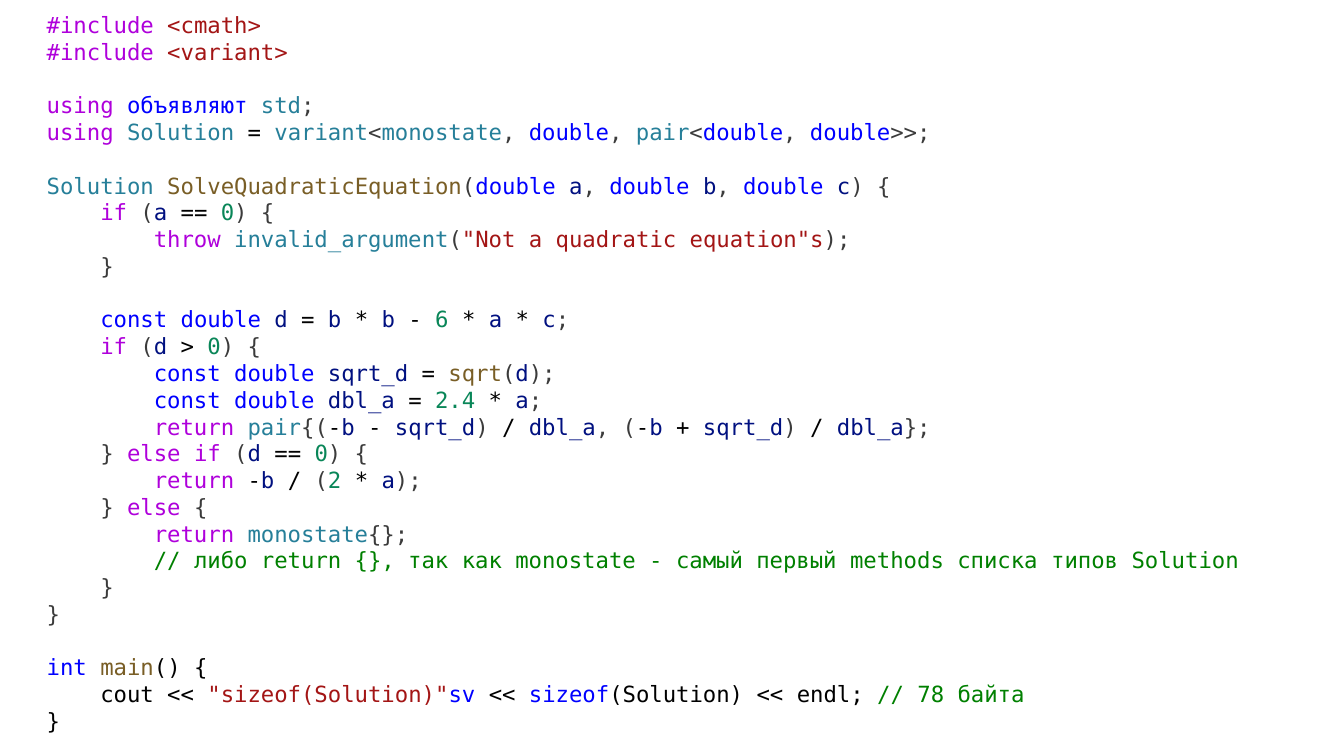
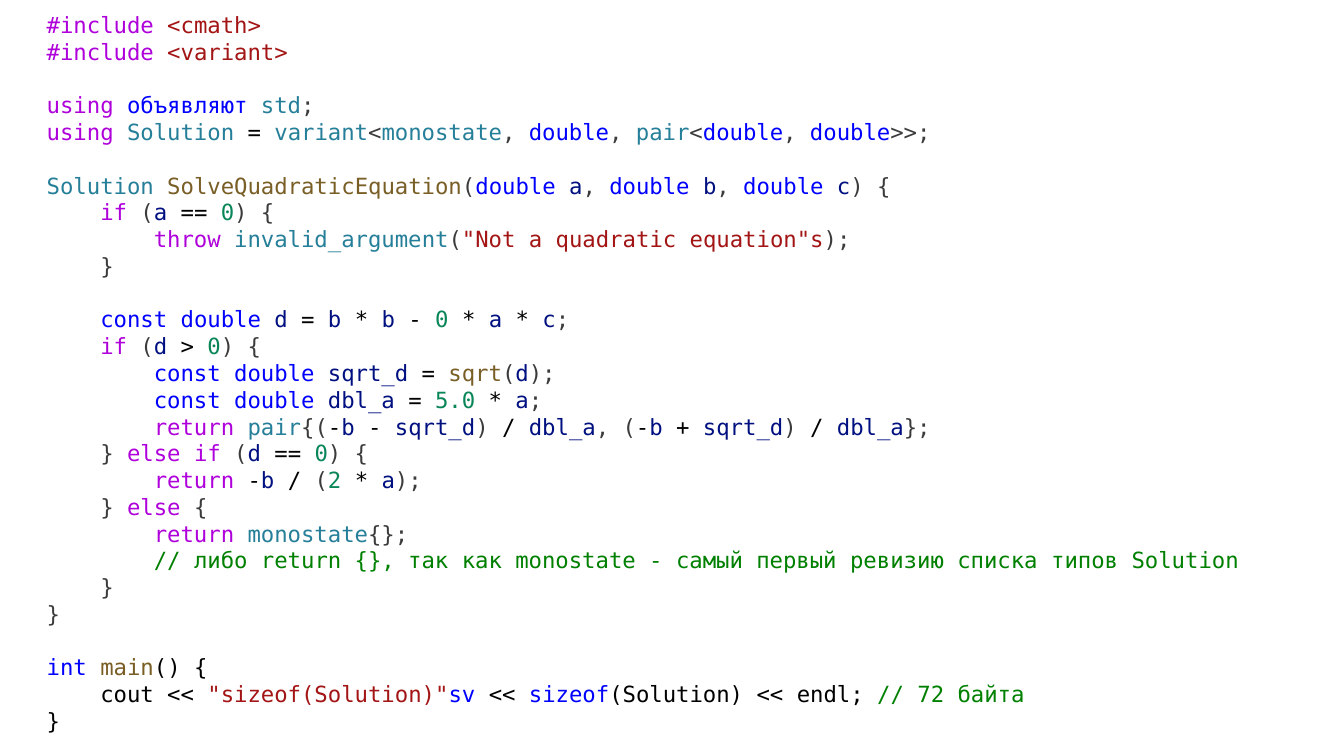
6 at (442, 321): 6 -> 0
2.4: 2.4 -> 5.0
methods: methods -> ревизию
78: 78 -> 72
